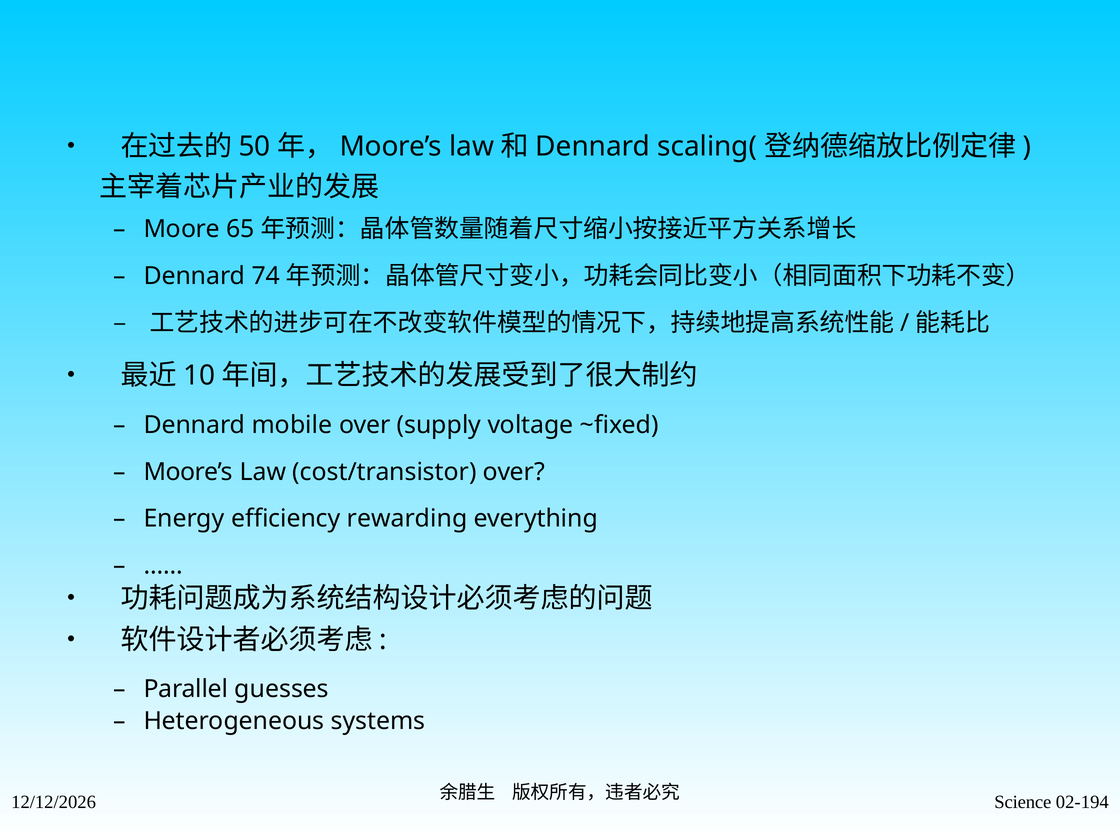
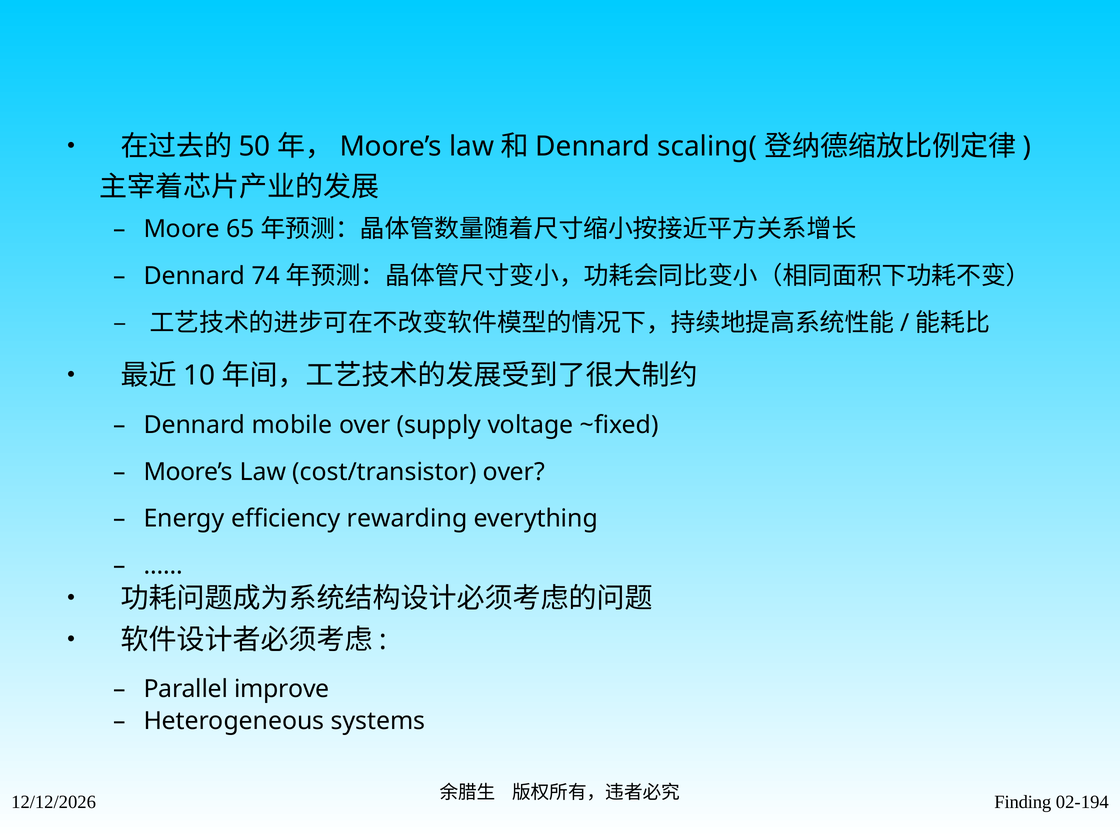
guesses: guesses -> improve
Science: Science -> Finding
